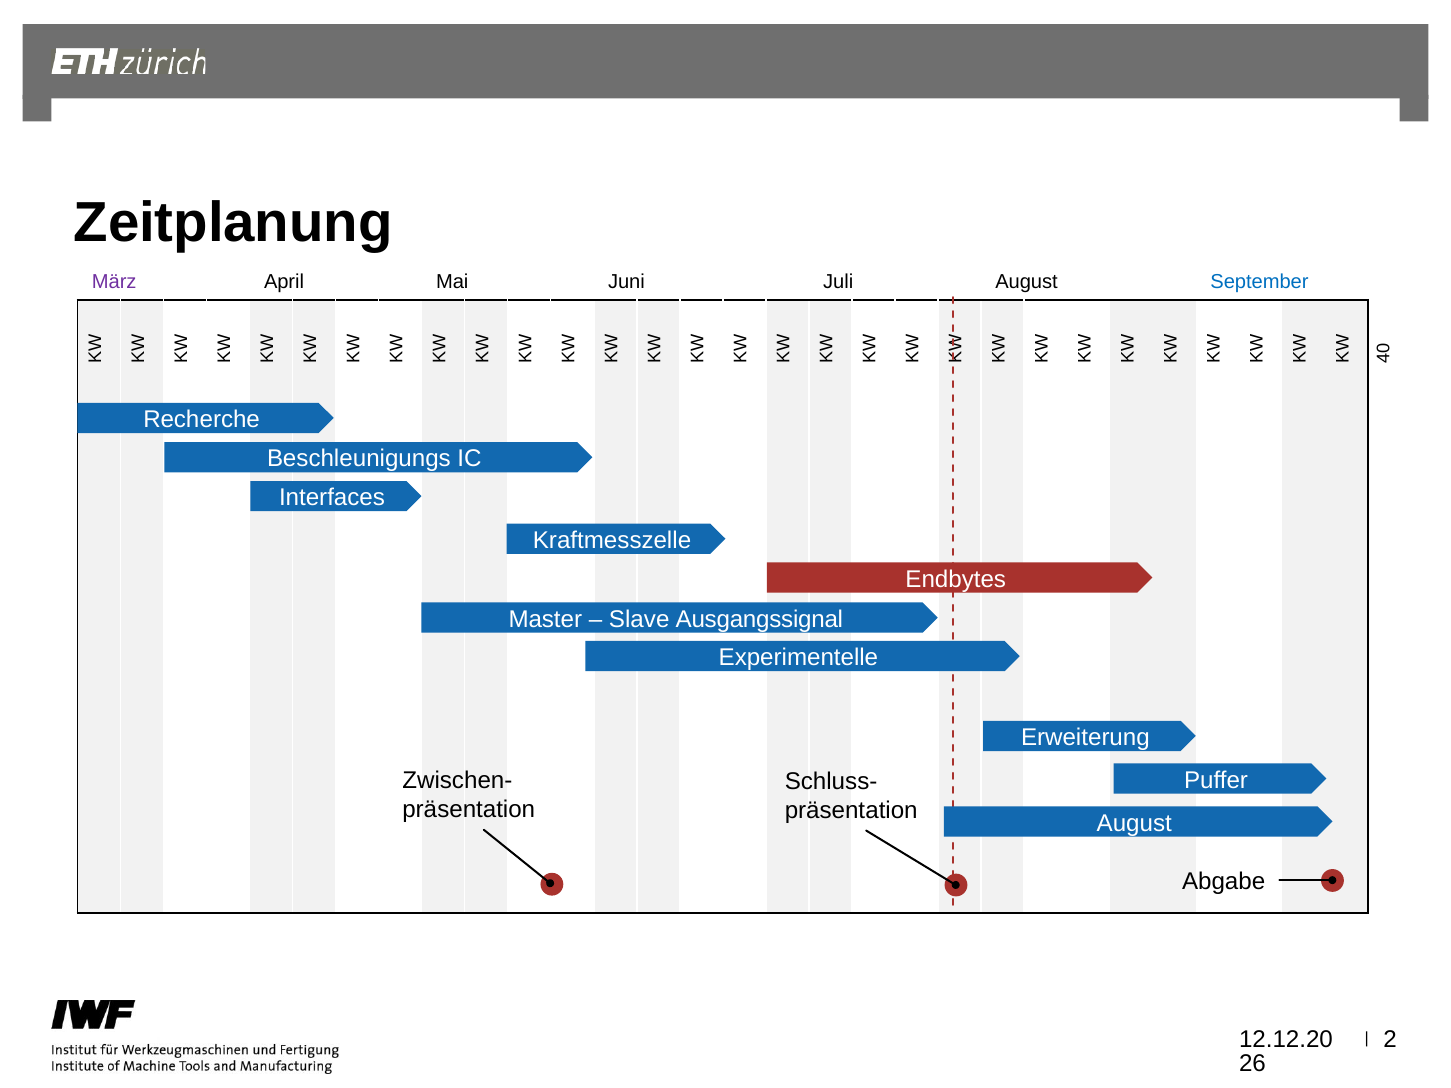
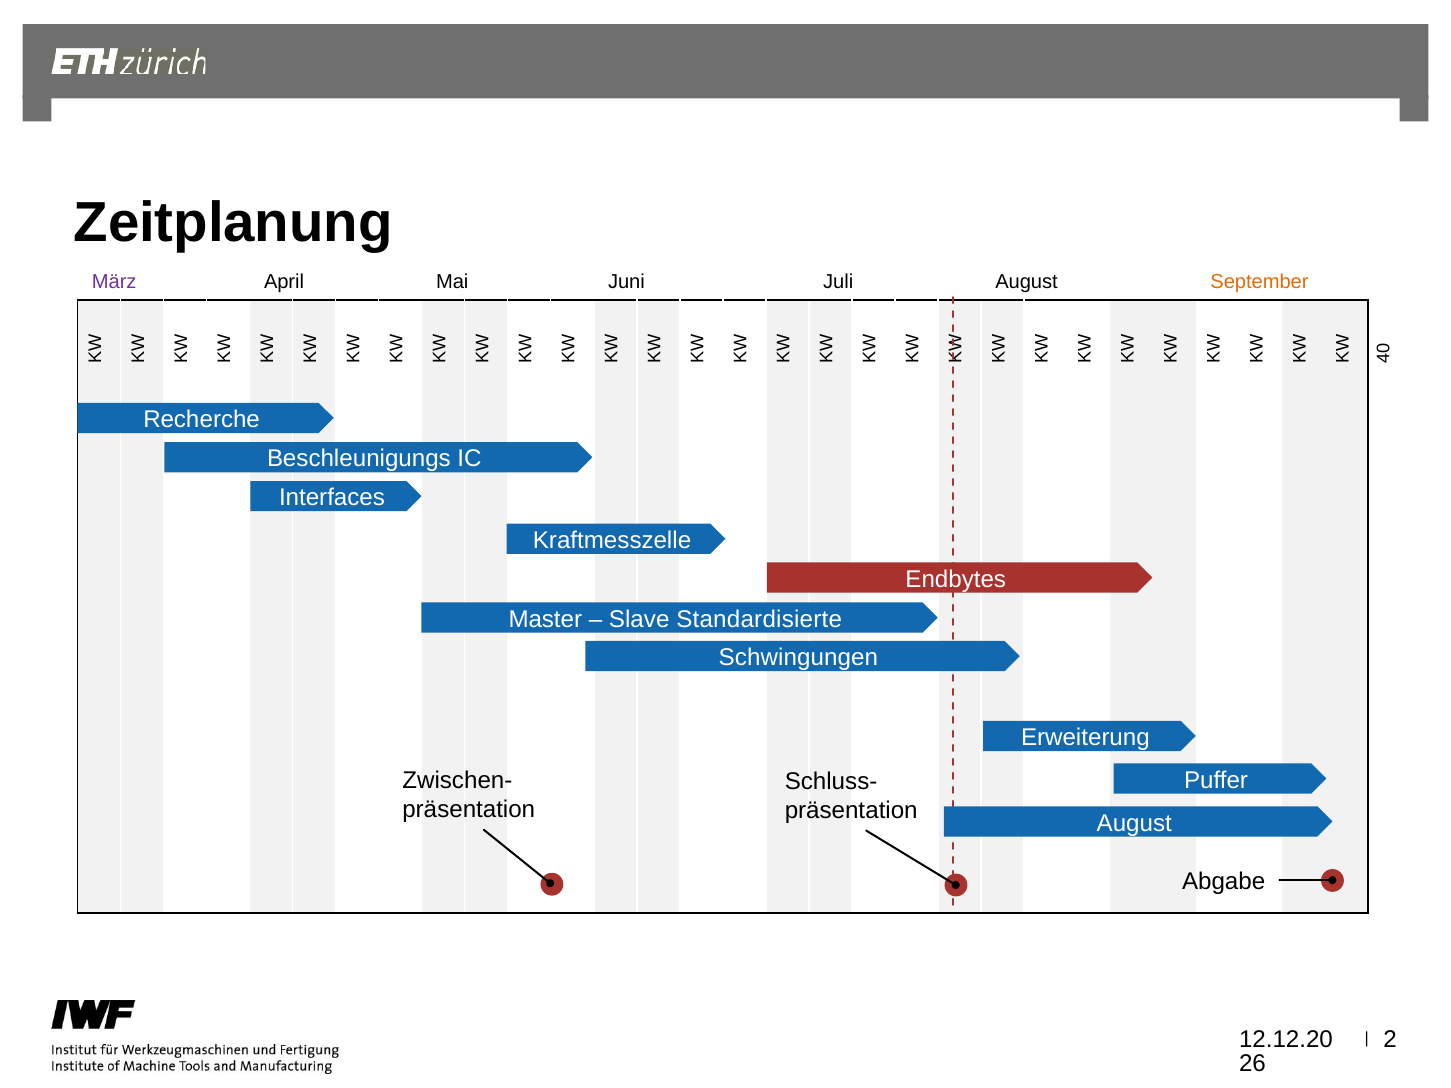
September colour: blue -> orange
Ausgangssignal: Ausgangssignal -> Standardisierte
Experimentelle: Experimentelle -> Schwingungen
